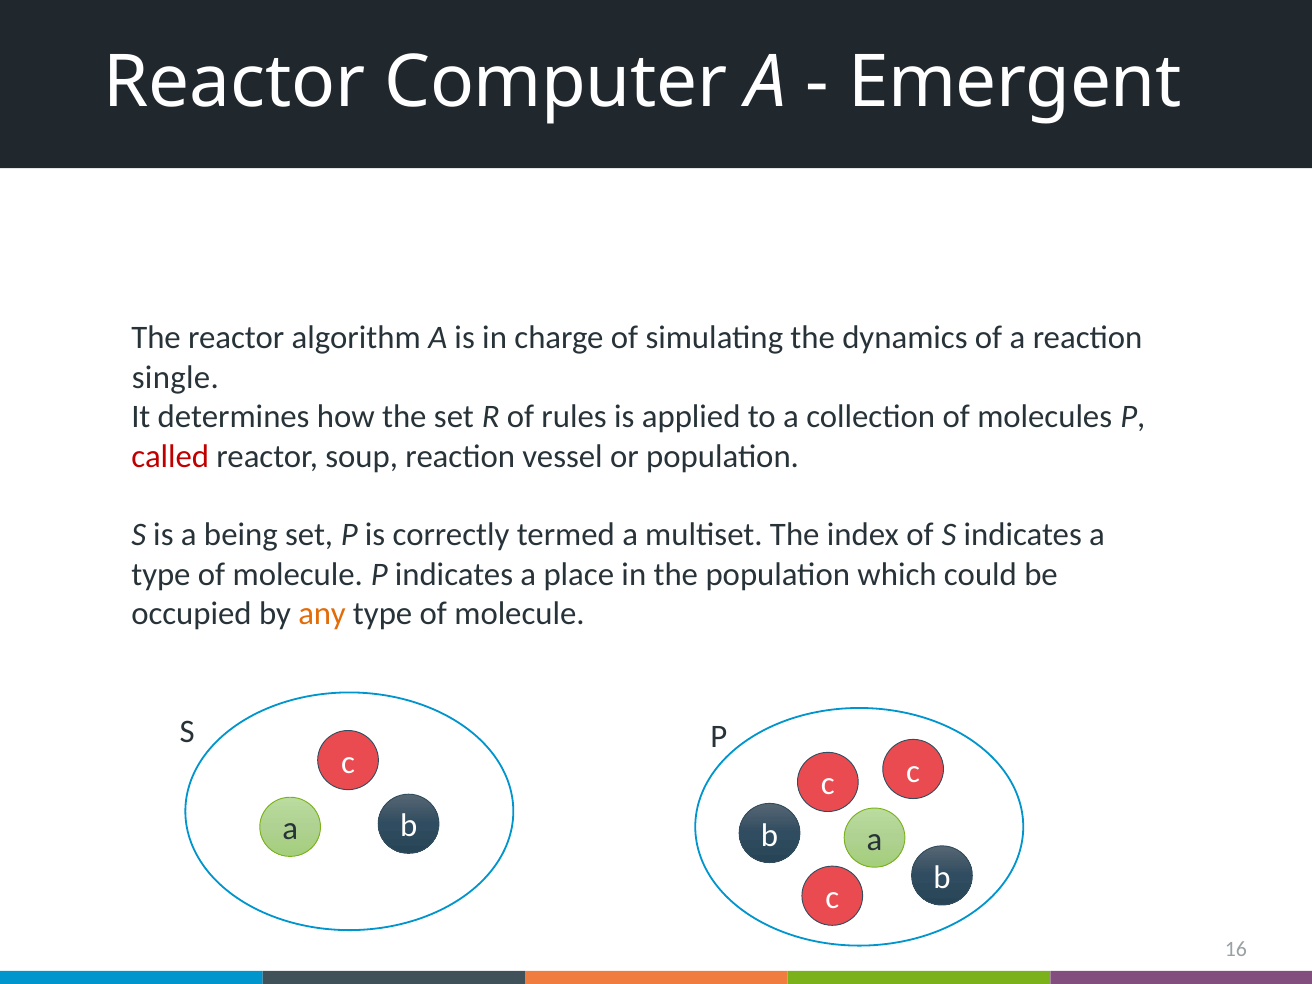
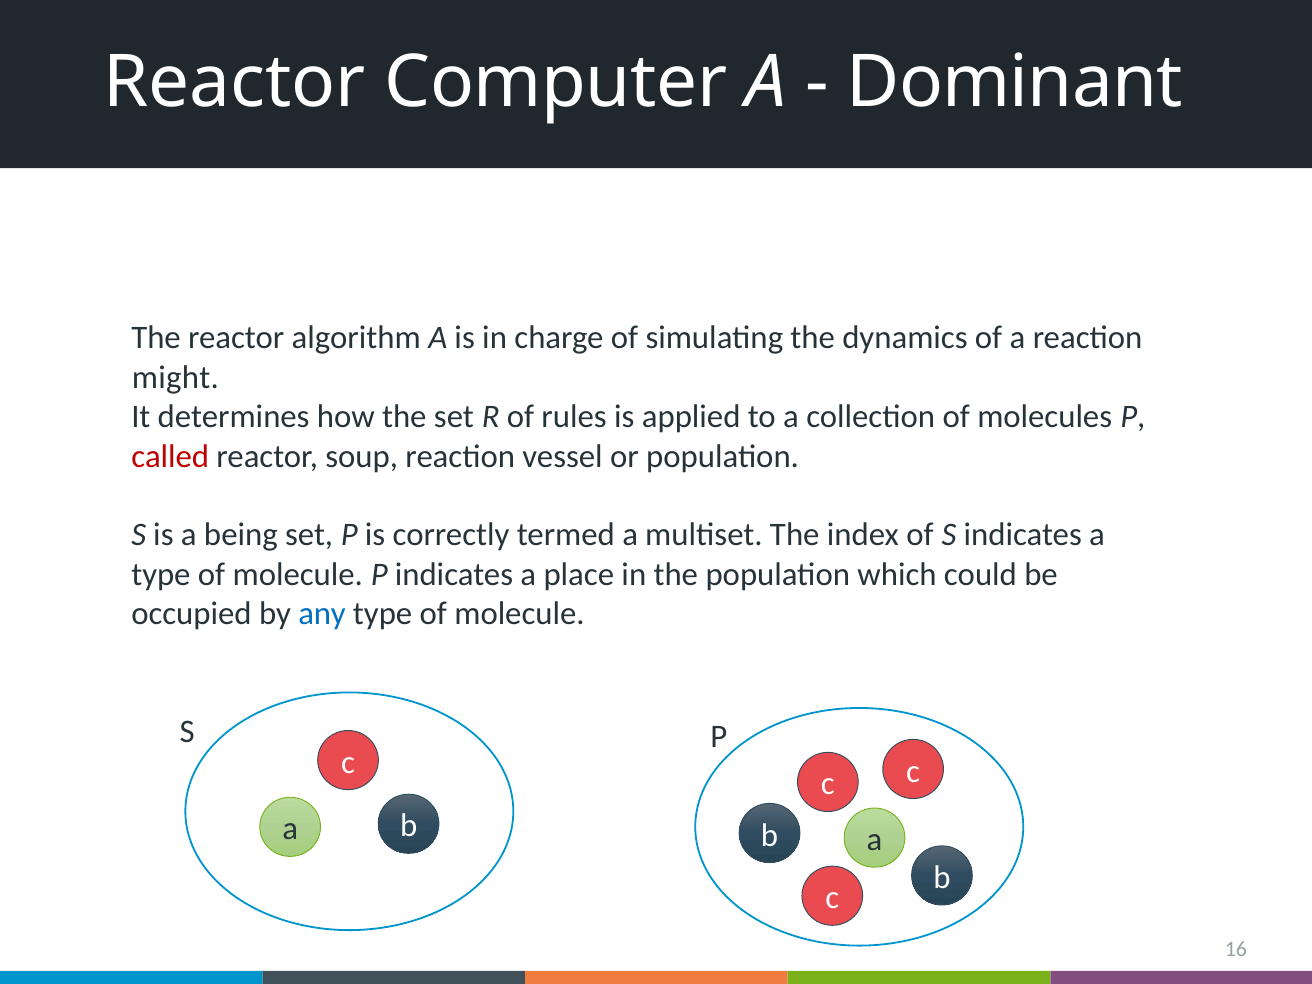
Emergent: Emergent -> Dominant
single: single -> might
any colour: orange -> blue
